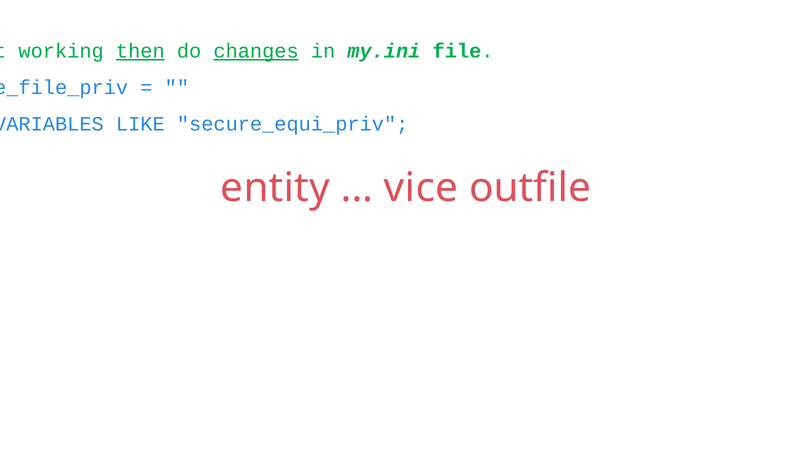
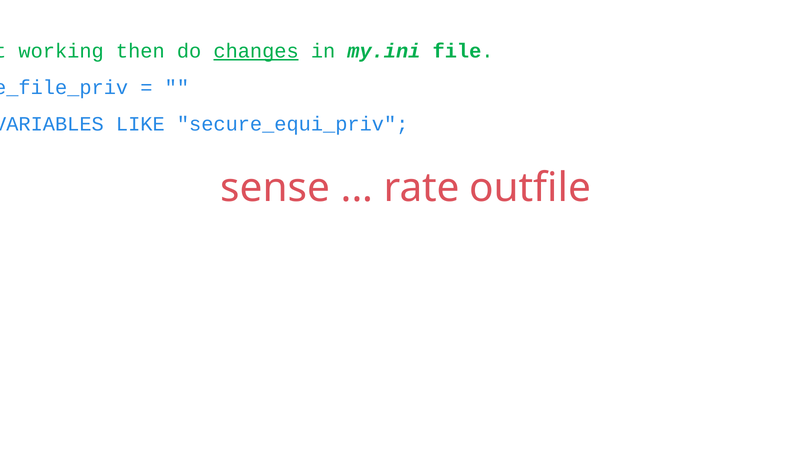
then underline: present -> none
entity: entity -> sense
vice: vice -> rate
